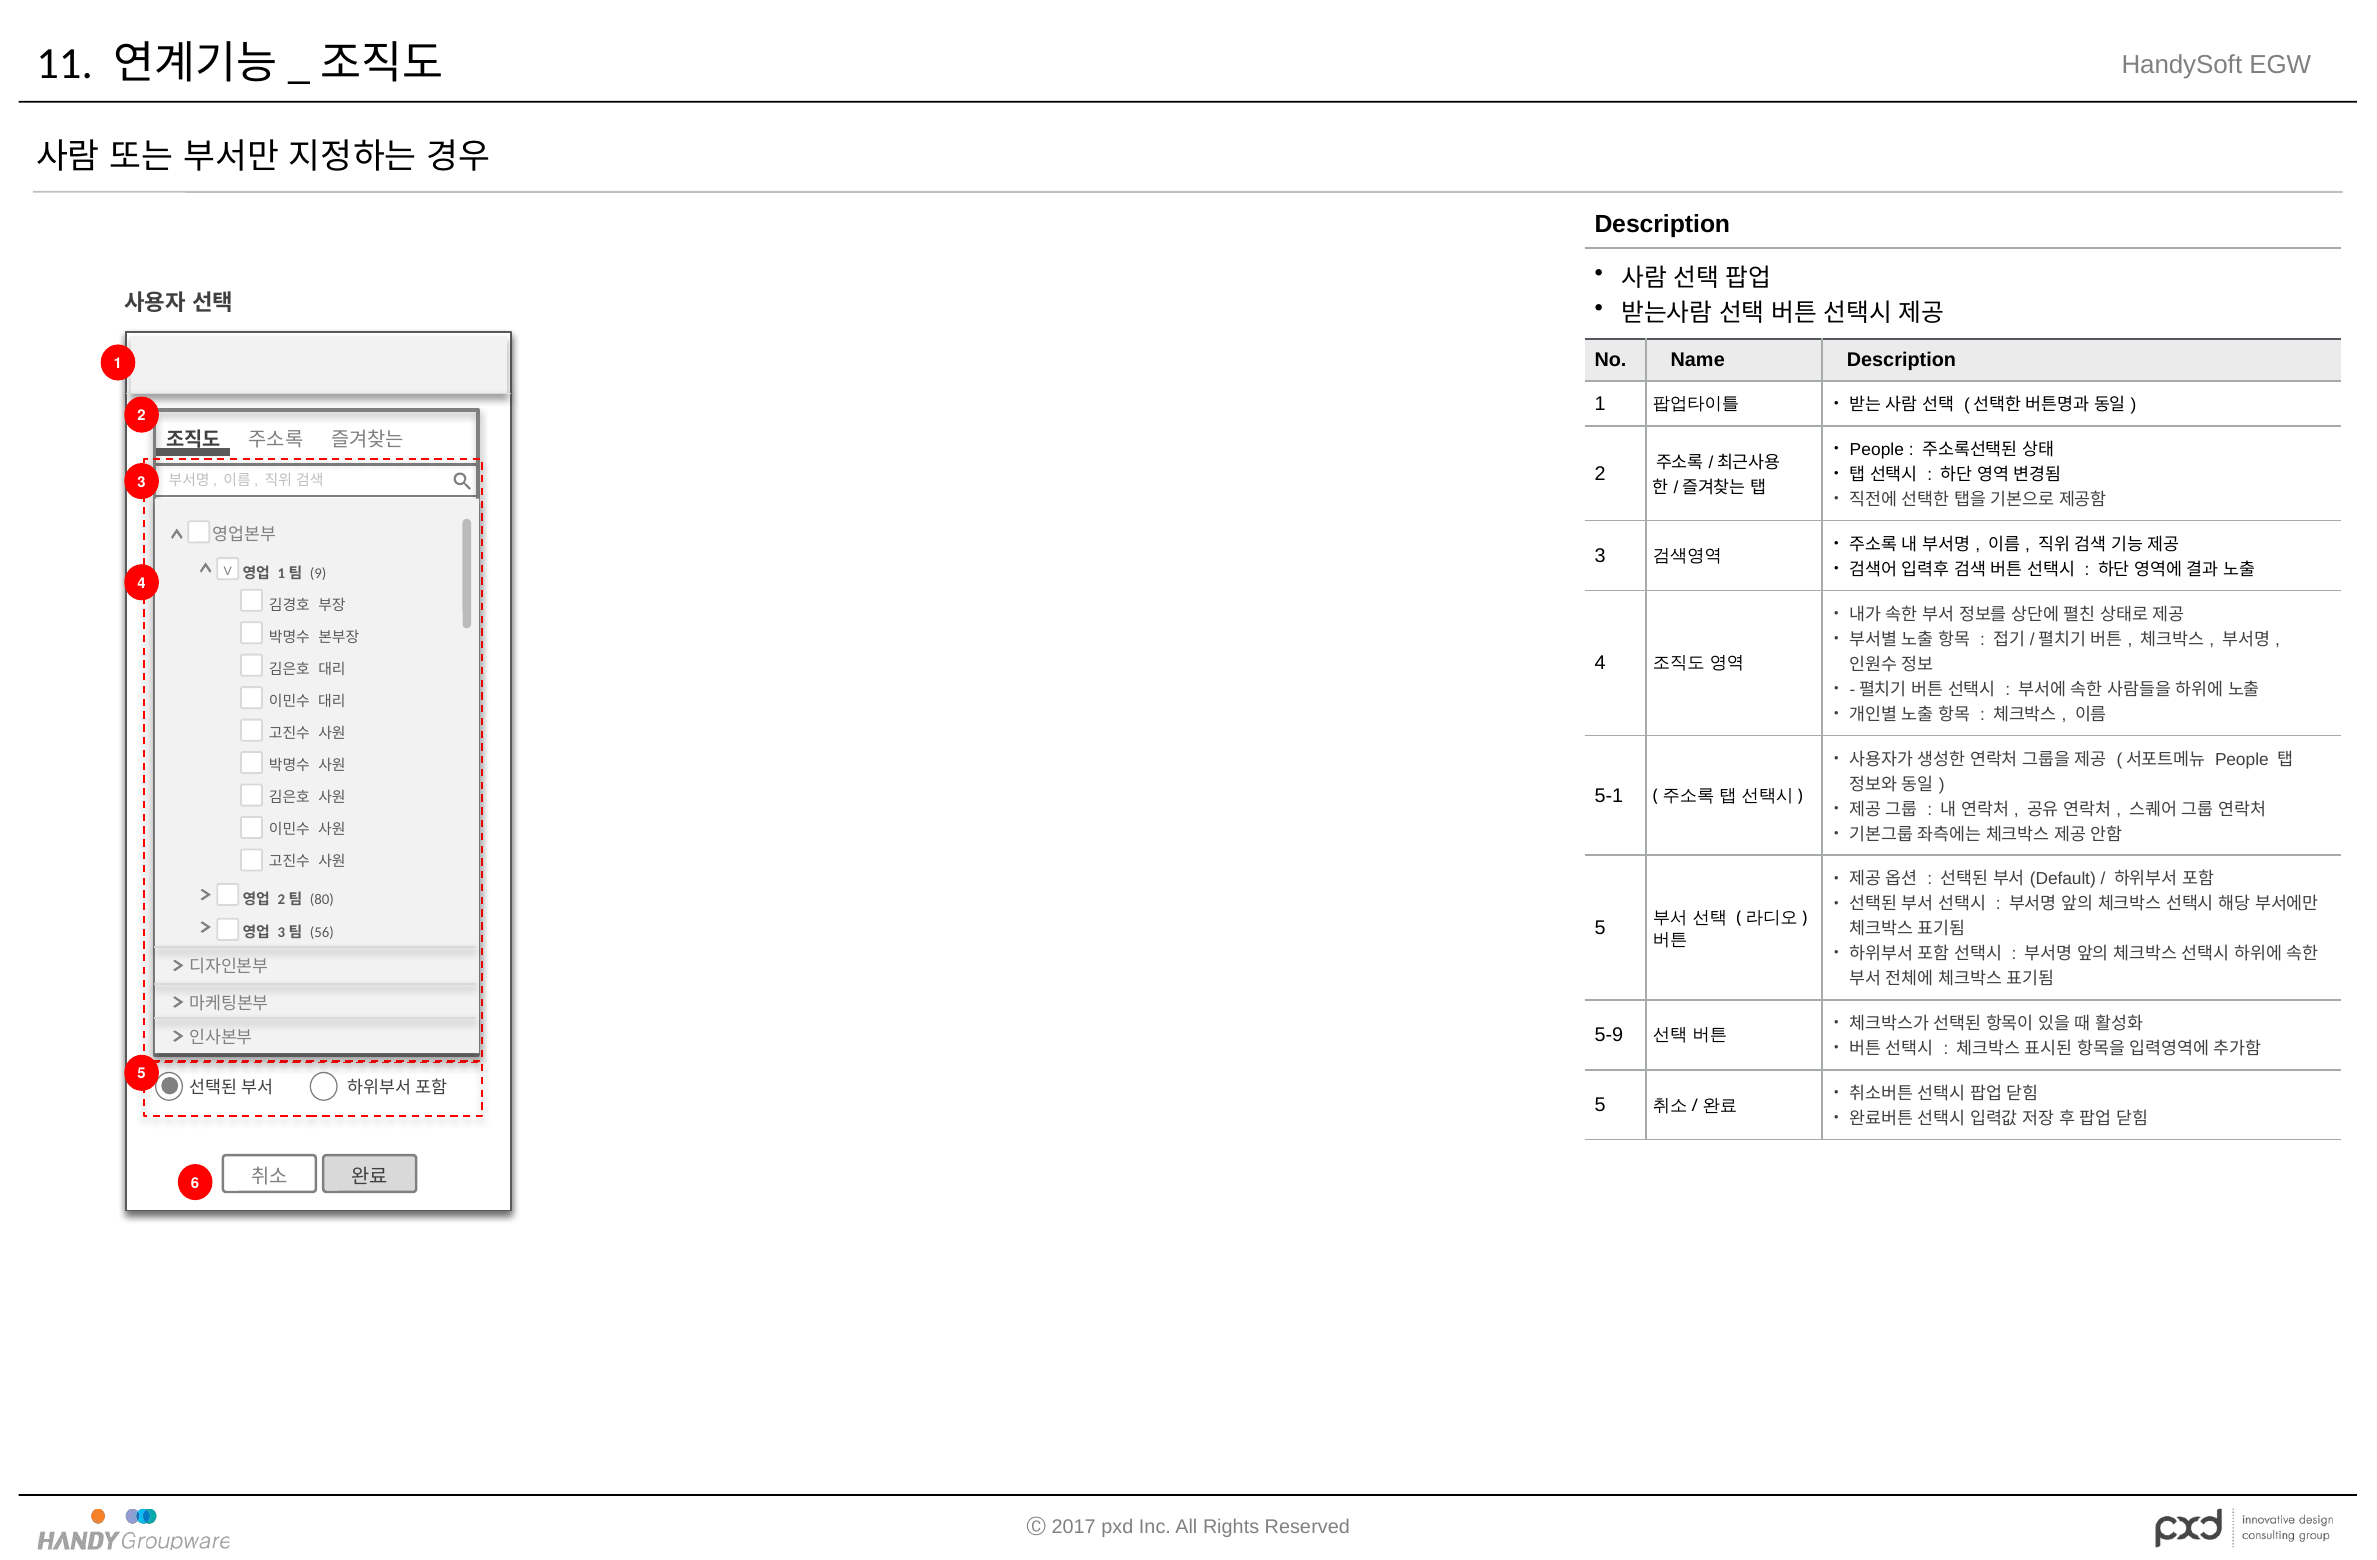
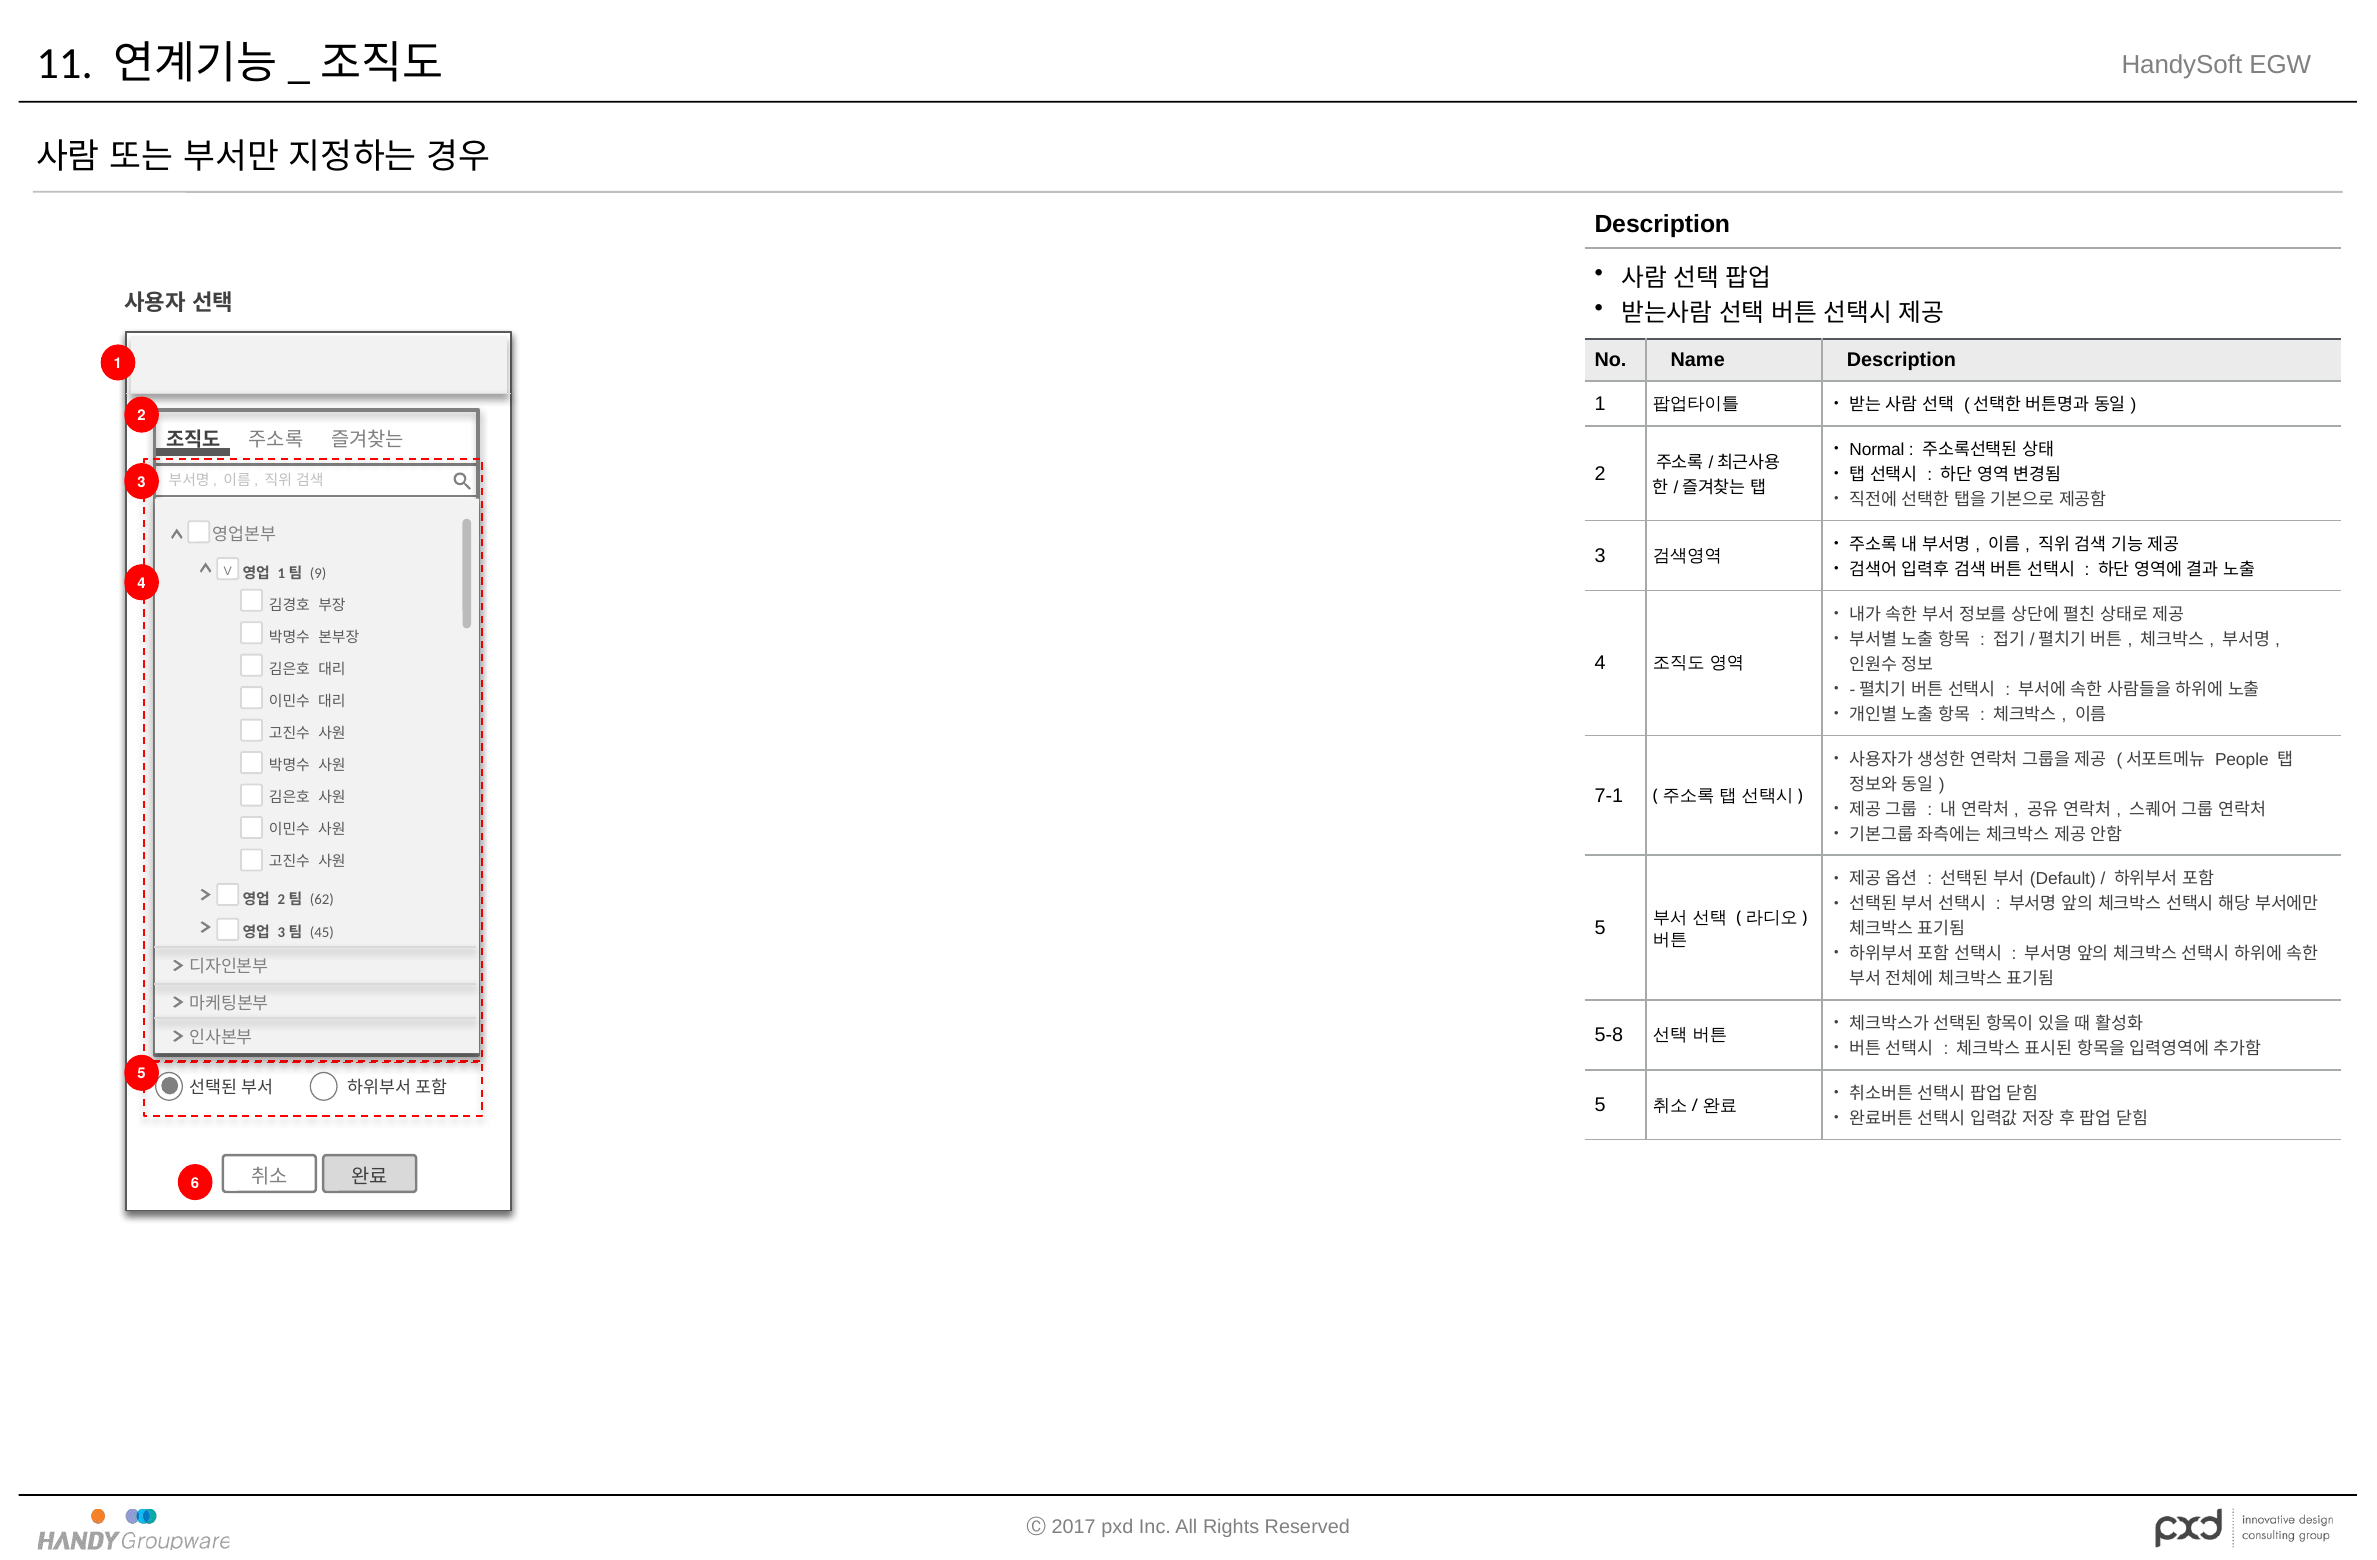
People at (1877, 450): People -> Normal
5-1: 5-1 -> 7-1
80: 80 -> 62
56: 56 -> 45
5-9: 5-9 -> 5-8
